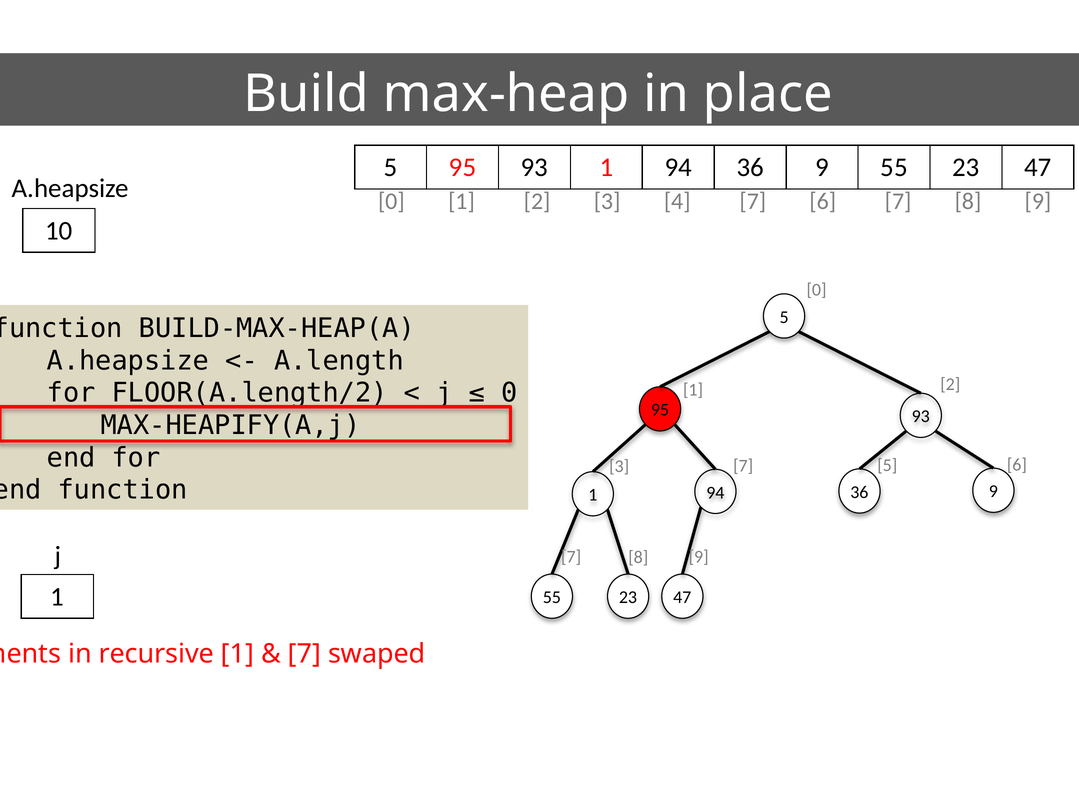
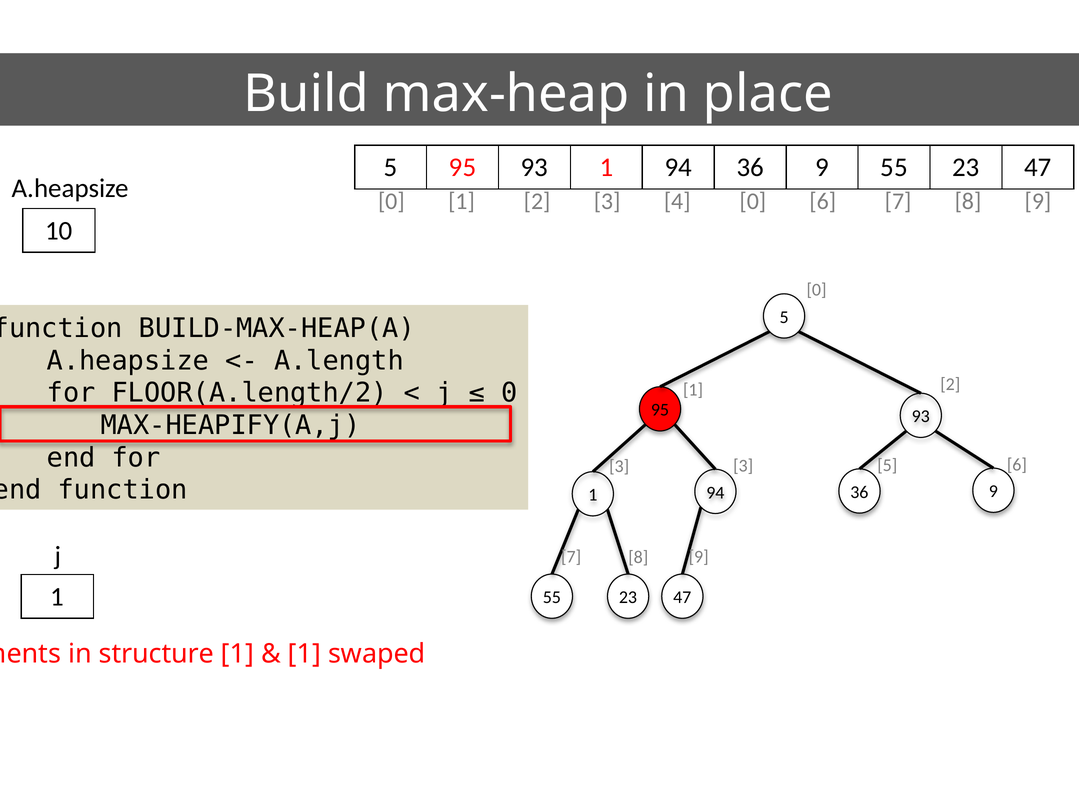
4 7: 7 -> 0
3 7: 7 -> 3
recursive: recursive -> structure
7 at (304, 654): 7 -> 1
